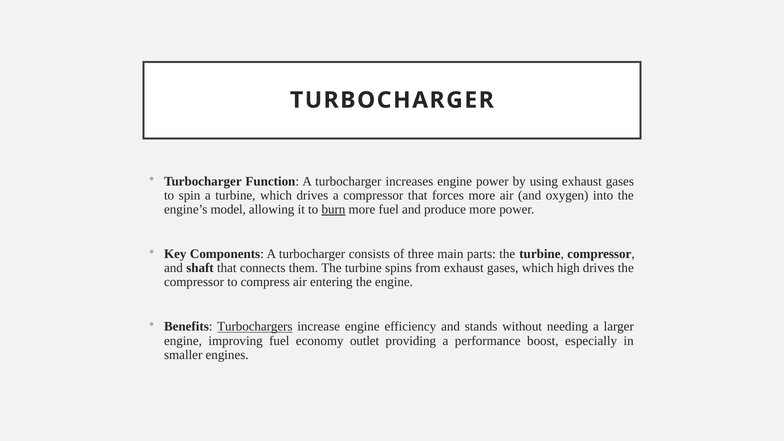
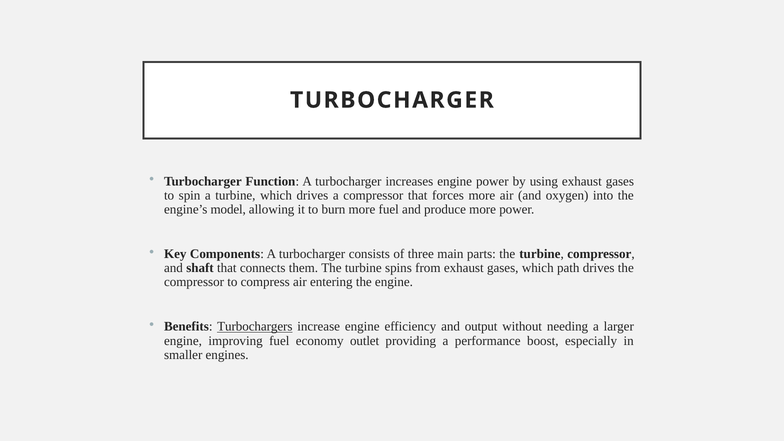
burn underline: present -> none
high: high -> path
stands: stands -> output
